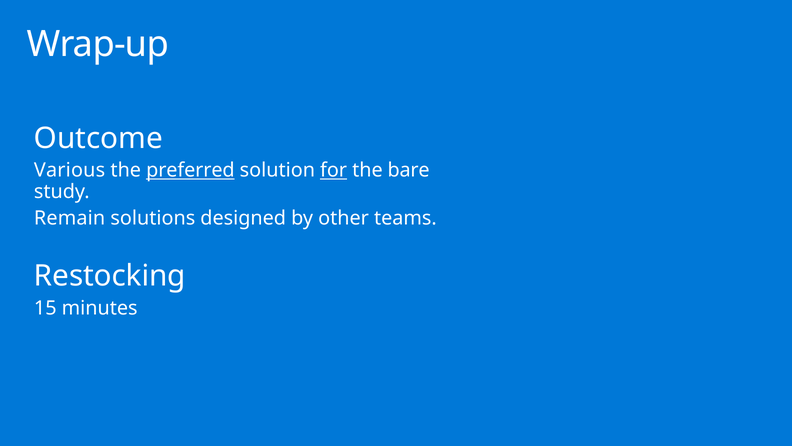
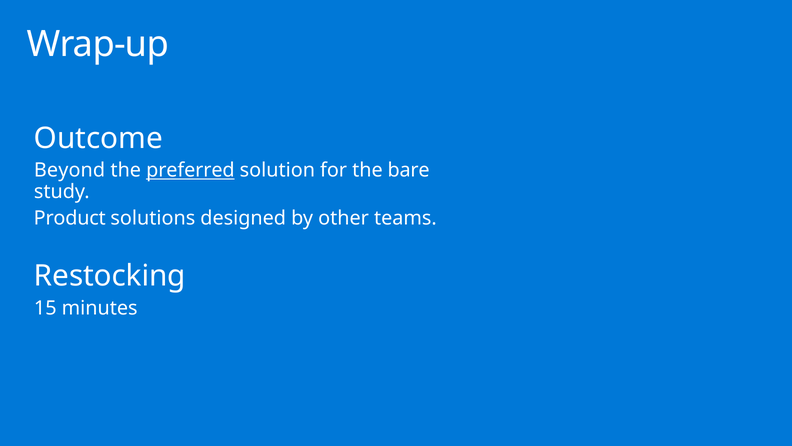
Various: Various -> Beyond
for underline: present -> none
Remain: Remain -> Product
